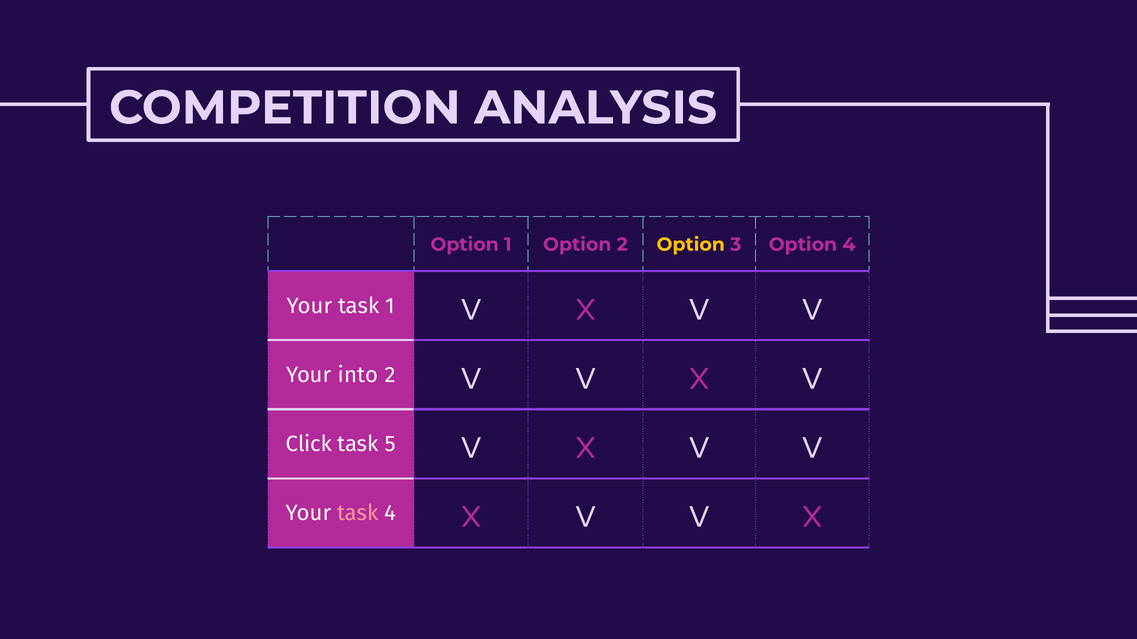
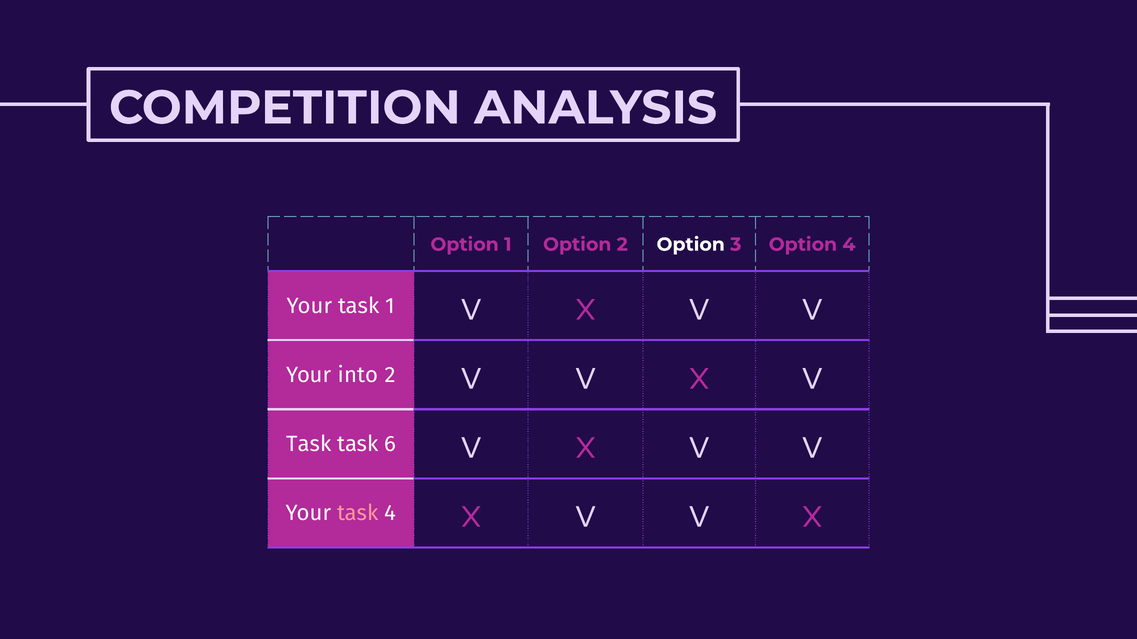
Option at (691, 245) colour: yellow -> white
Click at (309, 444): Click -> Task
5: 5 -> 6
